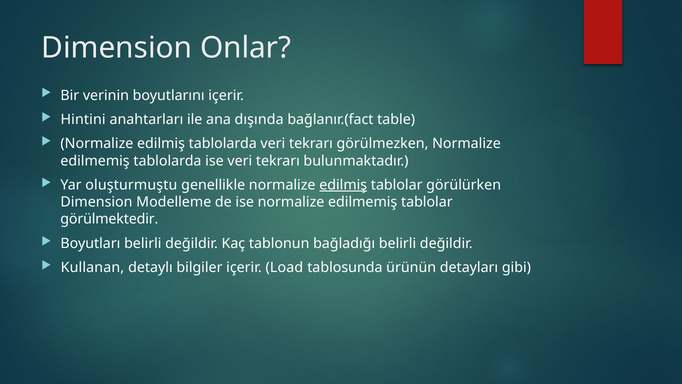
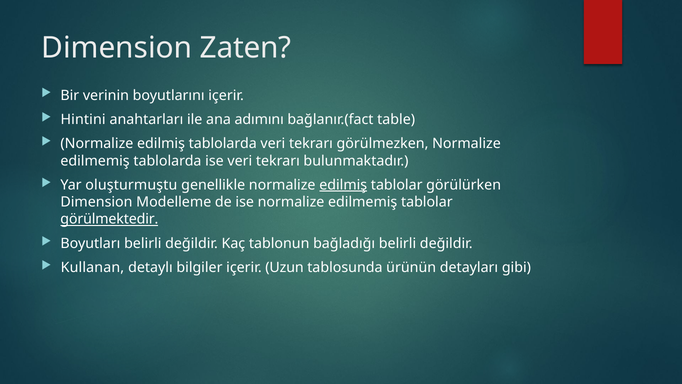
Onlar: Onlar -> Zaten
dışında: dışında -> adımını
görülmektedir underline: none -> present
Load: Load -> Uzun
